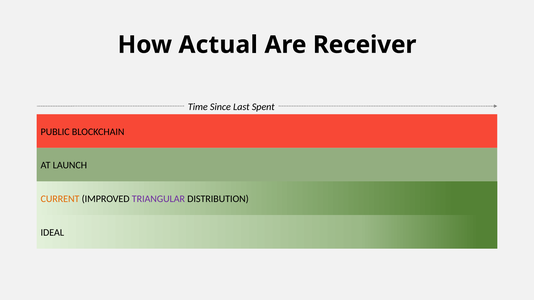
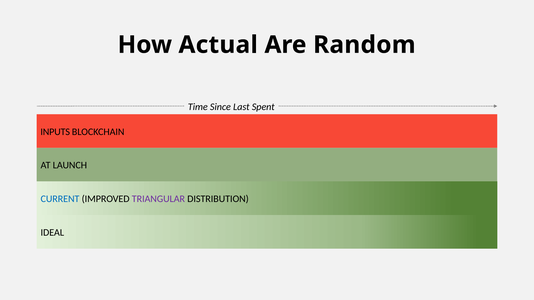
Receiver: Receiver -> Random
PUBLIC: PUBLIC -> INPUTS
CURRENT colour: orange -> blue
